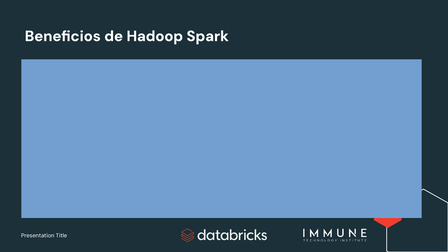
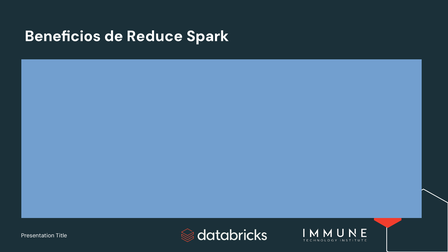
Hadoop: Hadoop -> Reduce
